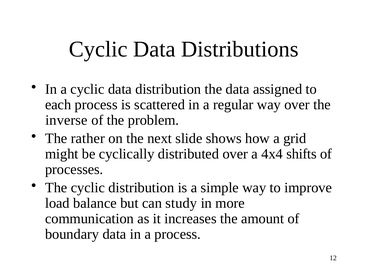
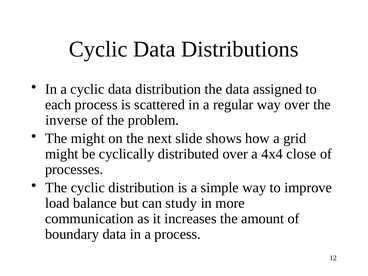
The rather: rather -> might
shifts: shifts -> close
